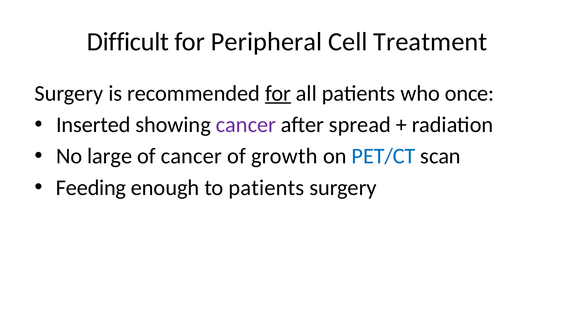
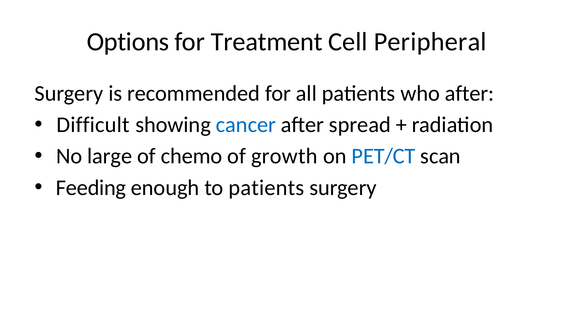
Difficult: Difficult -> Options
Peripheral: Peripheral -> Treatment
Treatment: Treatment -> Peripheral
for at (278, 93) underline: present -> none
who once: once -> after
Inserted: Inserted -> Difficult
cancer at (246, 125) colour: purple -> blue
of cancer: cancer -> chemo
